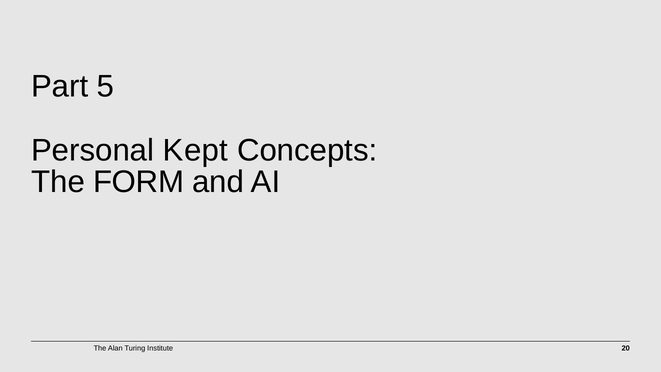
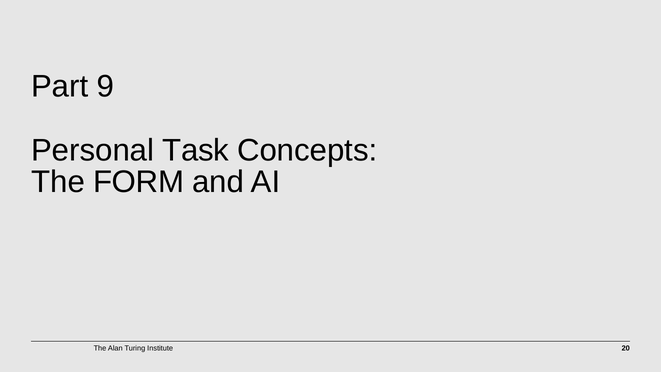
5: 5 -> 9
Kept: Kept -> Task
